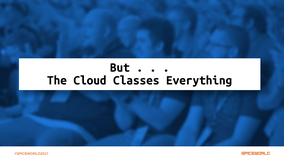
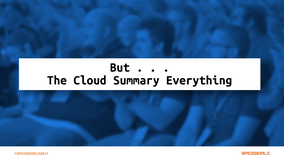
Classes: Classes -> Summary
